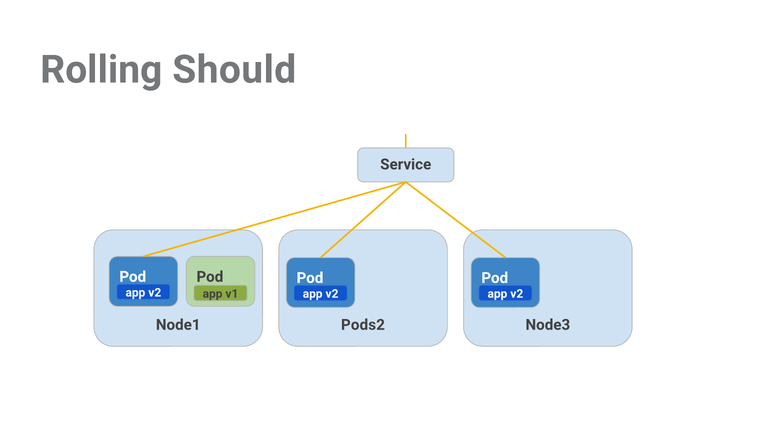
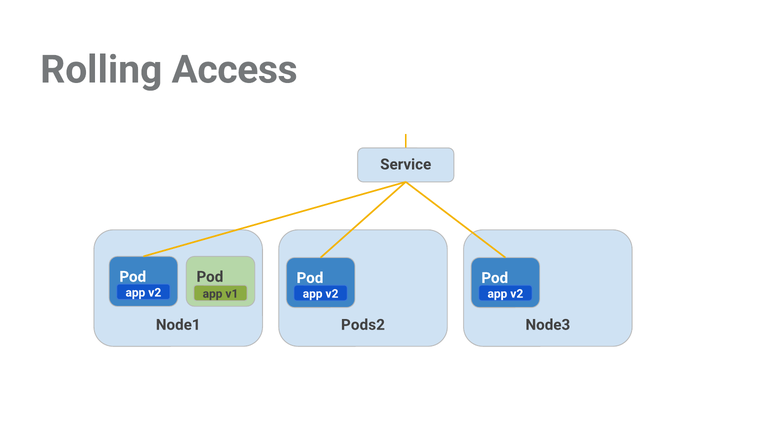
Should: Should -> Access
